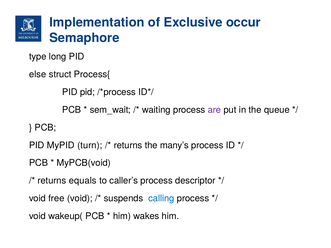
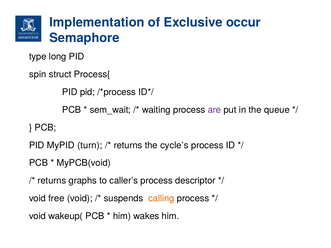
else: else -> spin
many’s: many’s -> cycle’s
equals: equals -> graphs
calling colour: blue -> orange
